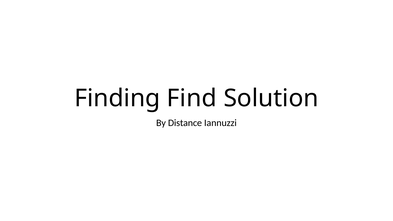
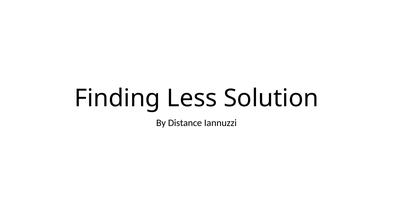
Find: Find -> Less
